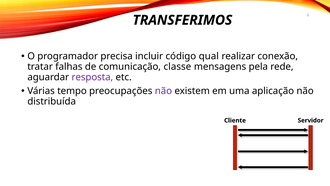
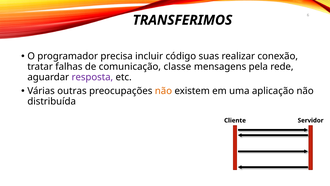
qual: qual -> suas
tempo: tempo -> outras
não at (163, 91) colour: purple -> orange
